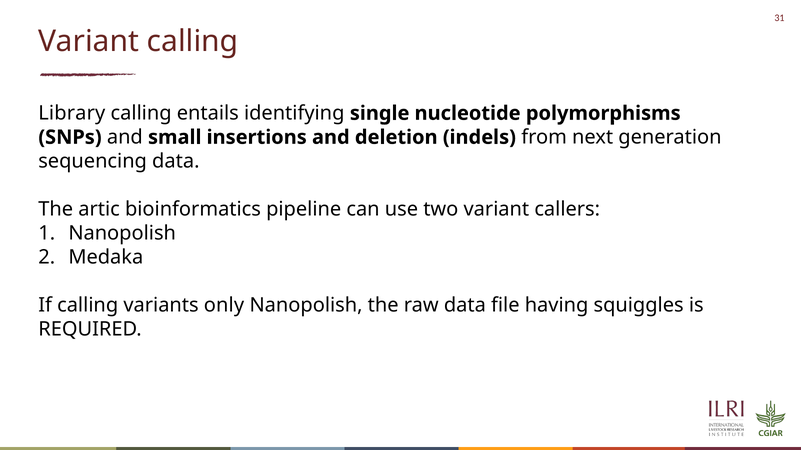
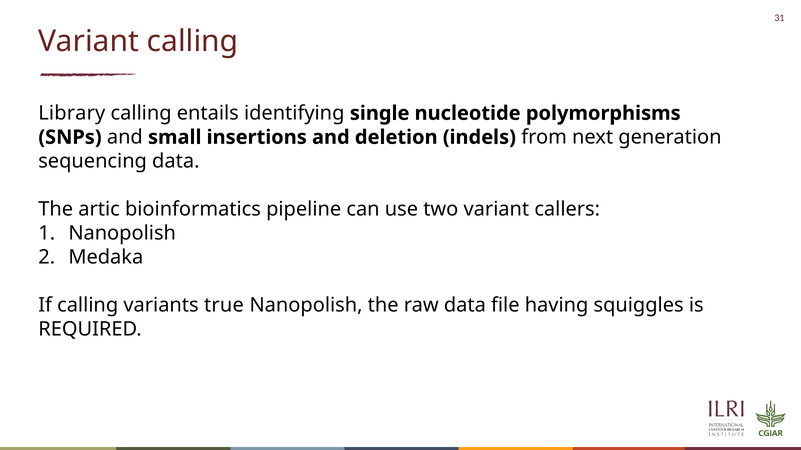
only: only -> true
